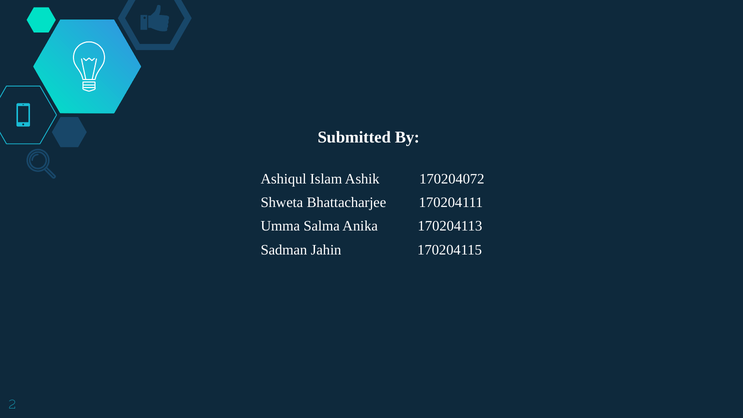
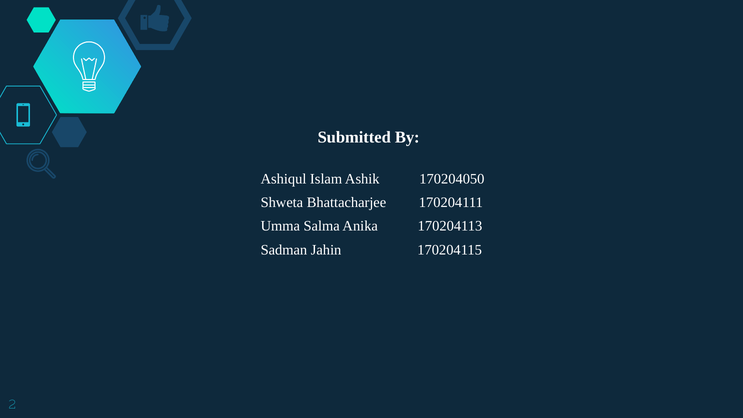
170204072: 170204072 -> 170204050
